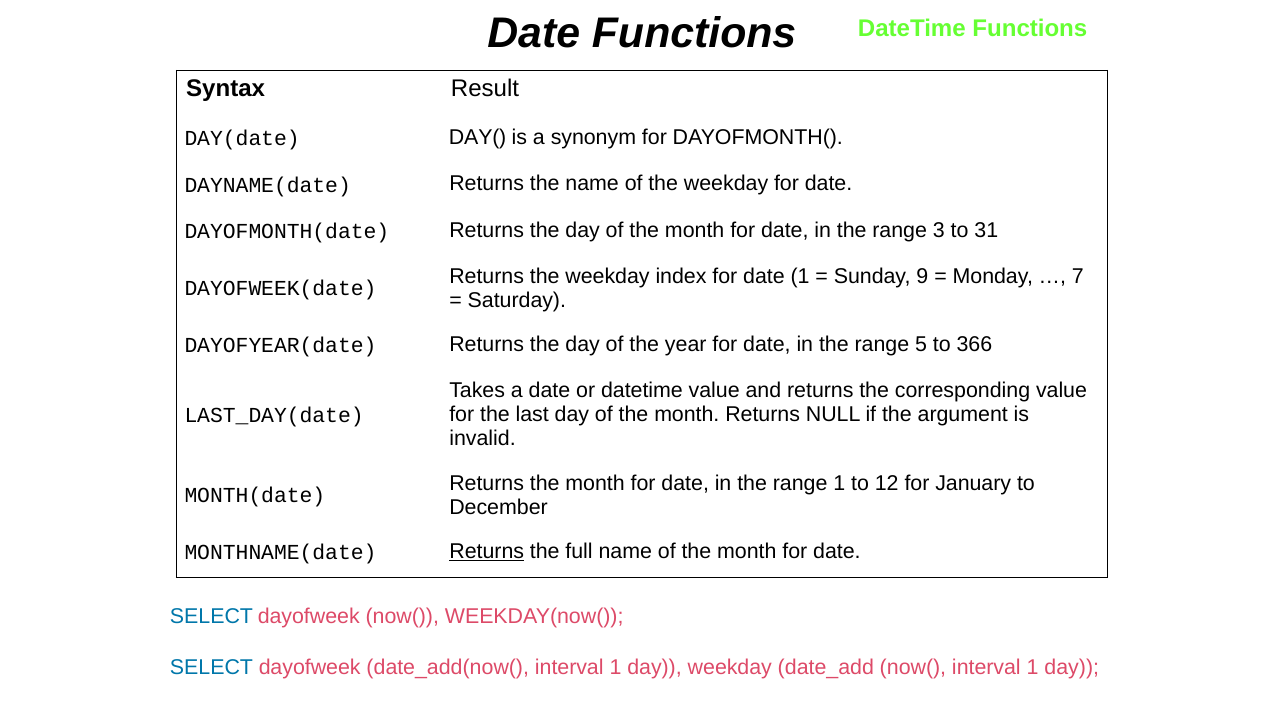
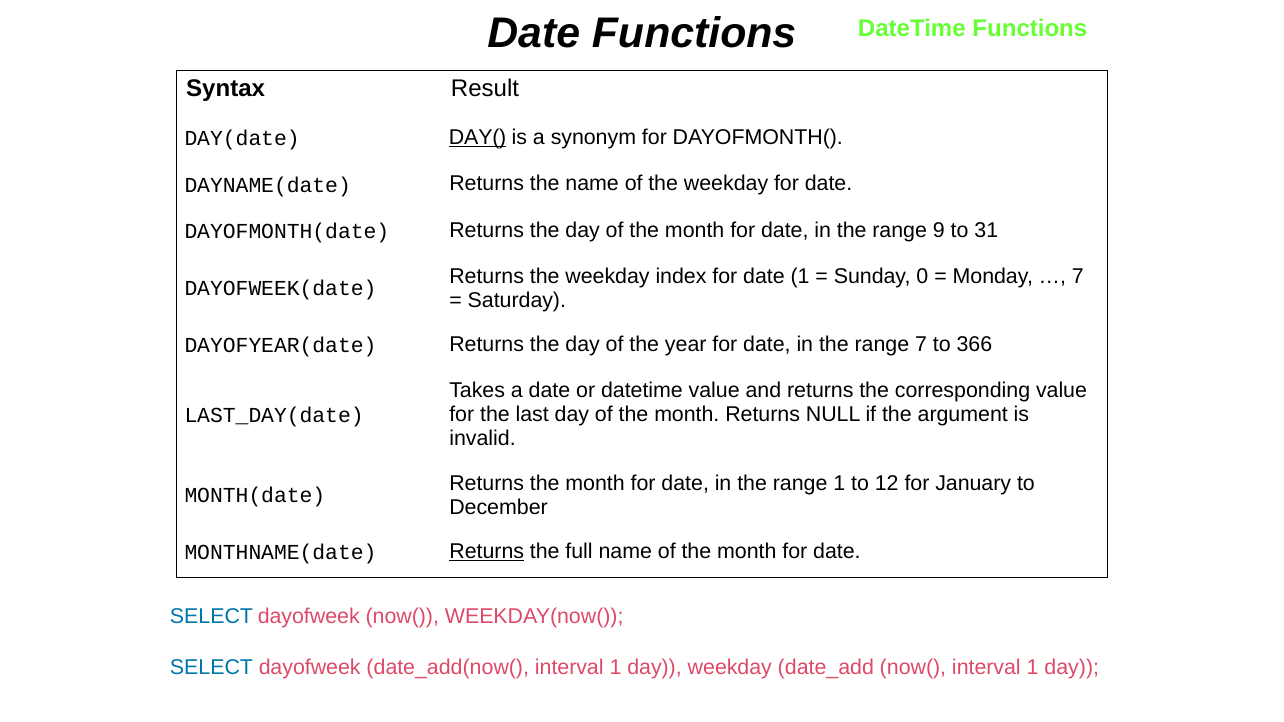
DAY( underline: none -> present
3: 3 -> 9
9: 9 -> 0
range 5: 5 -> 7
